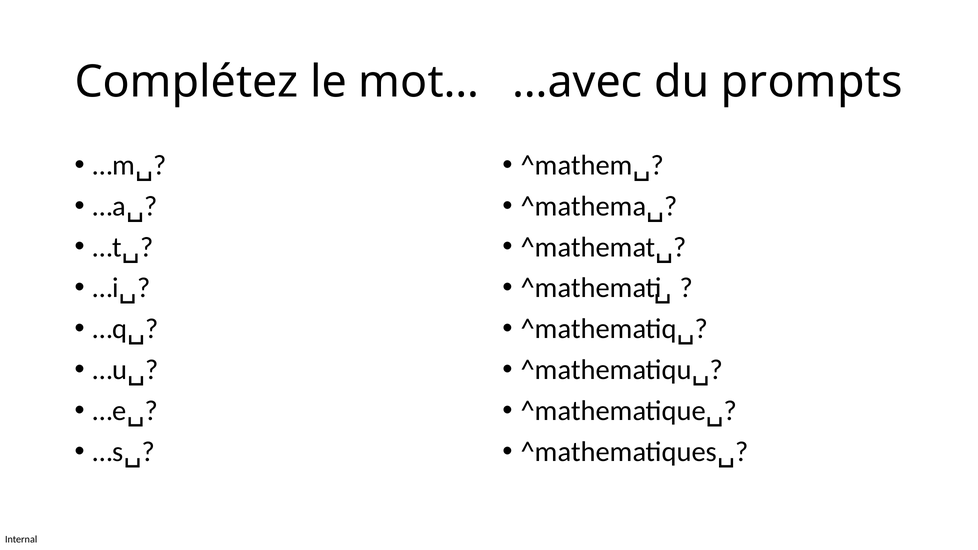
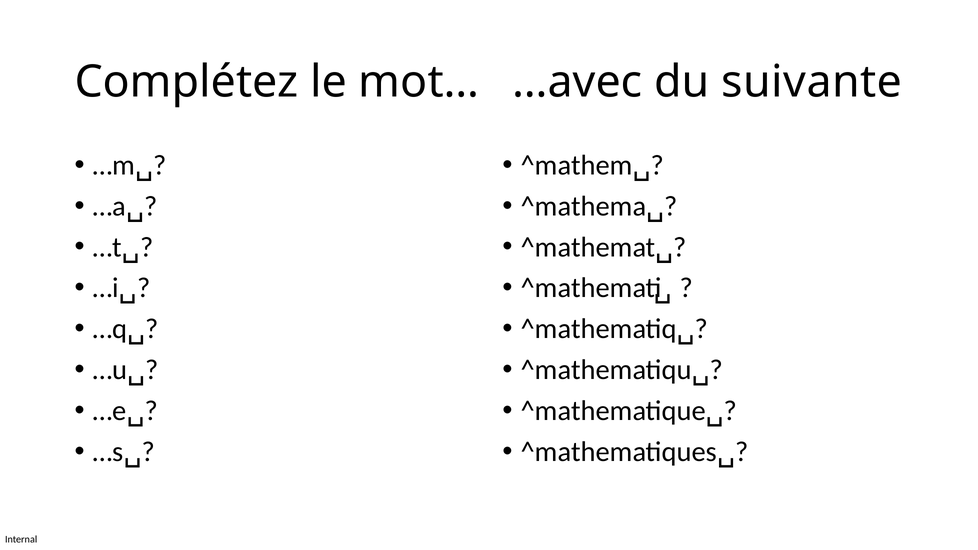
prompts: prompts -> suivante
